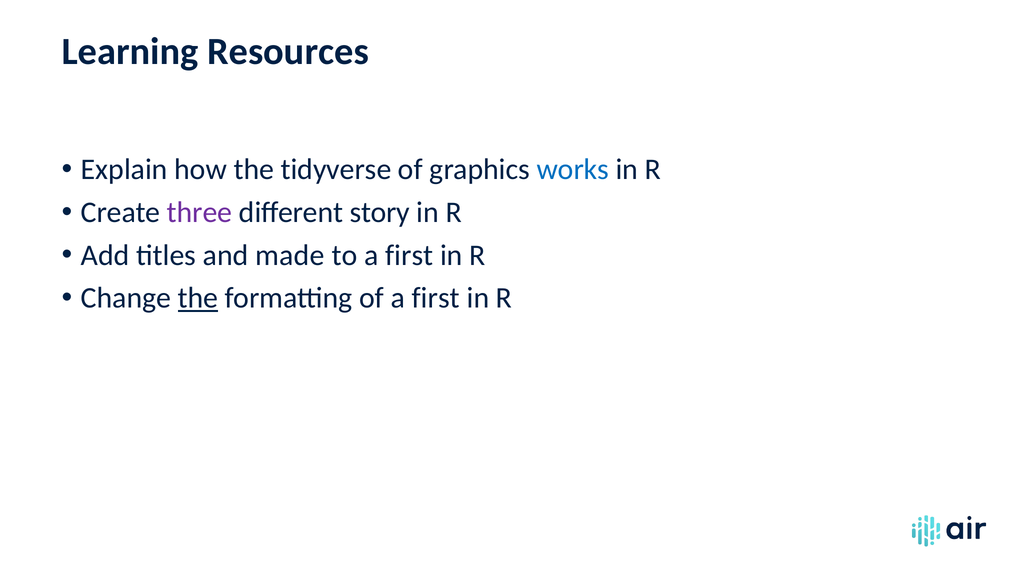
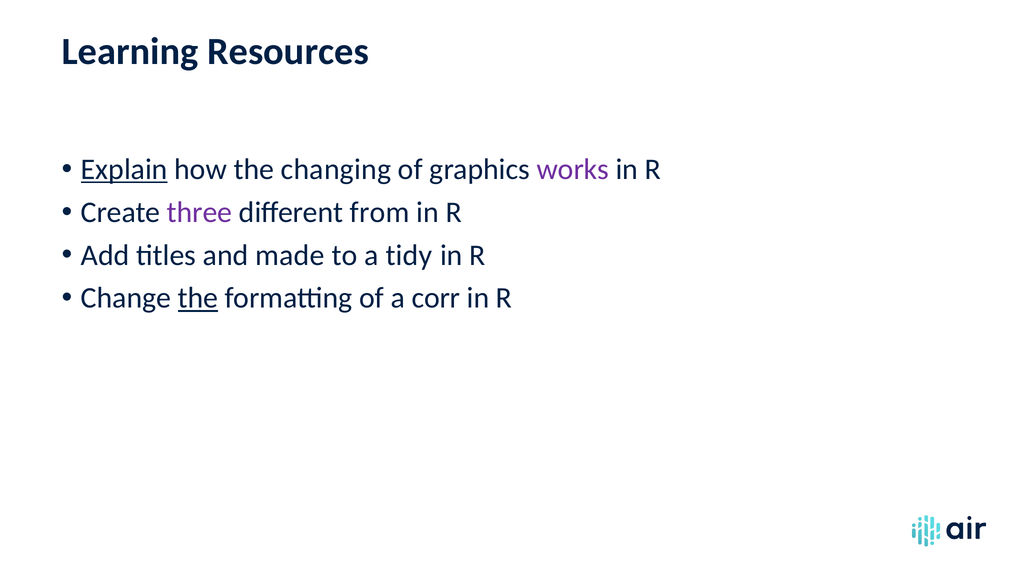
Explain underline: none -> present
tidyverse: tidyverse -> changing
works colour: blue -> purple
story: story -> from
to a first: first -> tidy
of a first: first -> corr
